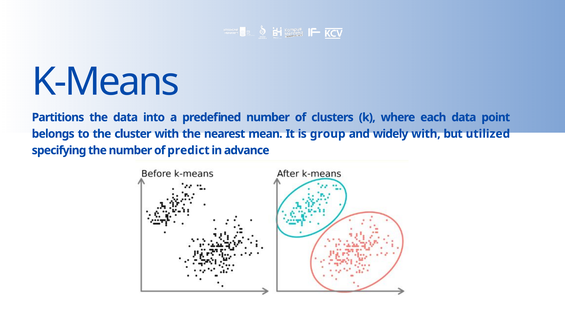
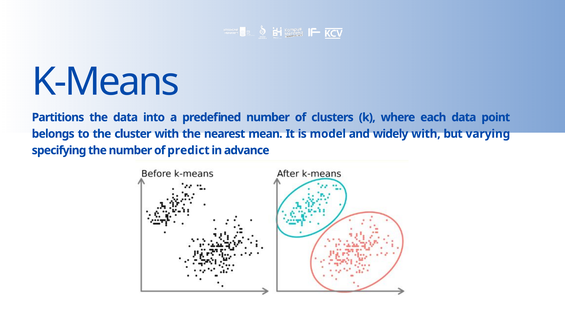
group: group -> model
utilized: utilized -> varying
